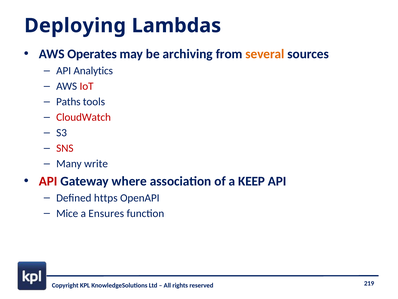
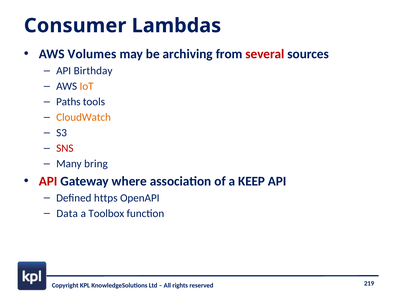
Deploying: Deploying -> Consumer
Operates: Operates -> Volumes
several colour: orange -> red
Analytics: Analytics -> Birthday
IoT colour: red -> orange
CloudWatch colour: red -> orange
write: write -> bring
Mice: Mice -> Data
Ensures: Ensures -> Toolbox
